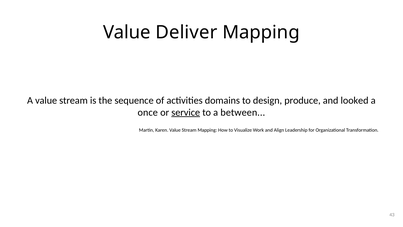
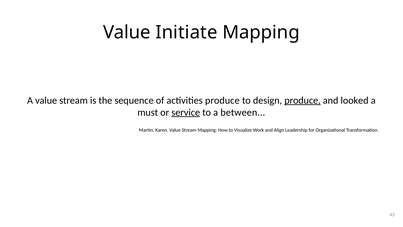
Deliver: Deliver -> Initiate
activities domains: domains -> produce
produce at (303, 100) underline: none -> present
once: once -> must
